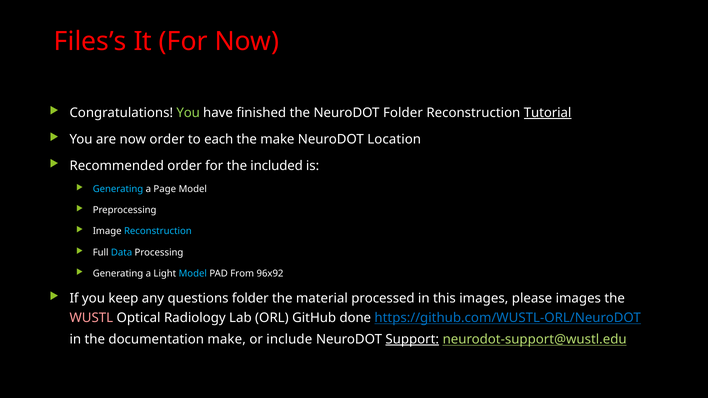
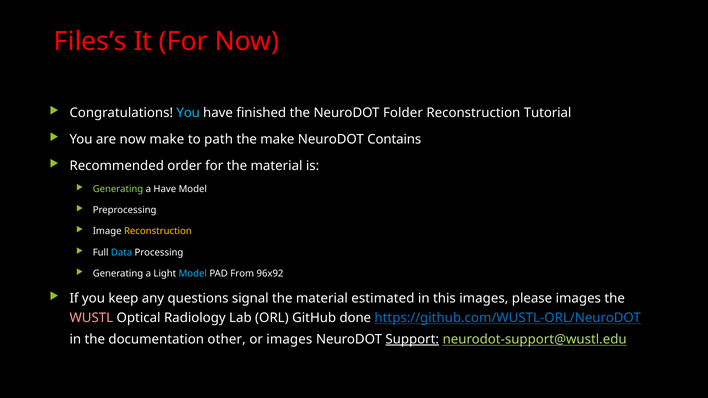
You at (188, 113) colour: light green -> light blue
Tutorial underline: present -> none
now order: order -> make
each: each -> path
Location: Location -> Contains
for the included: included -> material
Generating at (118, 189) colour: light blue -> light green
a Page: Page -> Have
Reconstruction at (158, 231) colour: light blue -> yellow
questions folder: folder -> signal
processed: processed -> estimated
documentation make: make -> other
or include: include -> images
